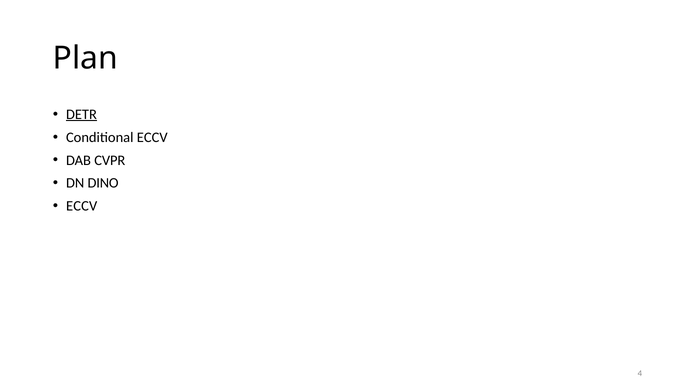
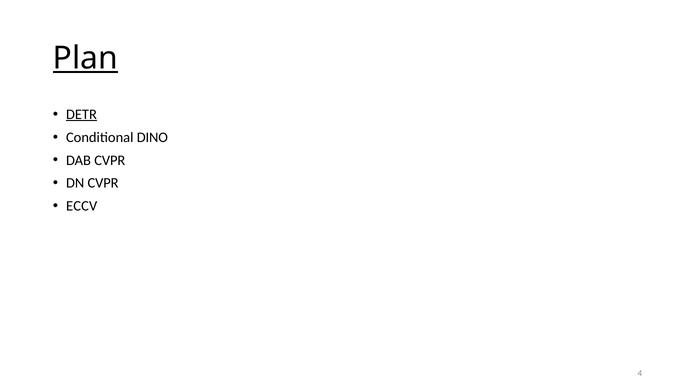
Plan underline: none -> present
Conditional ECCV: ECCV -> DINO
DN DINO: DINO -> CVPR
